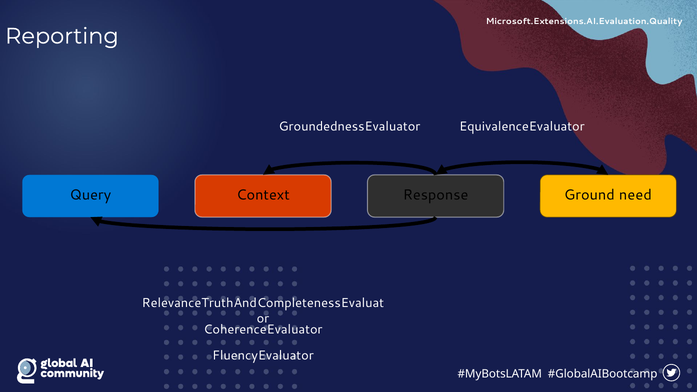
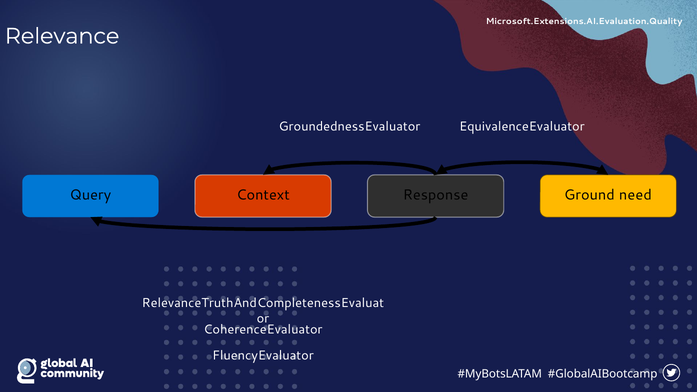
Reporting: Reporting -> Relevance
